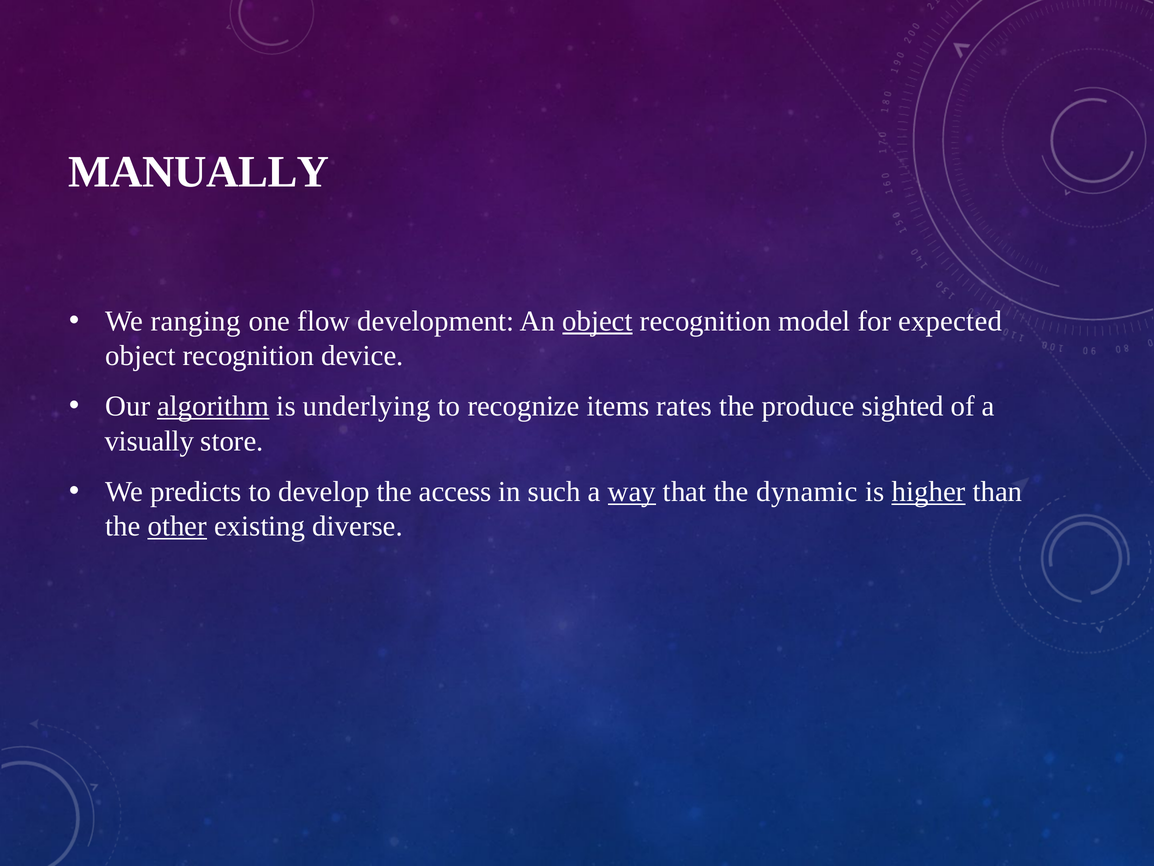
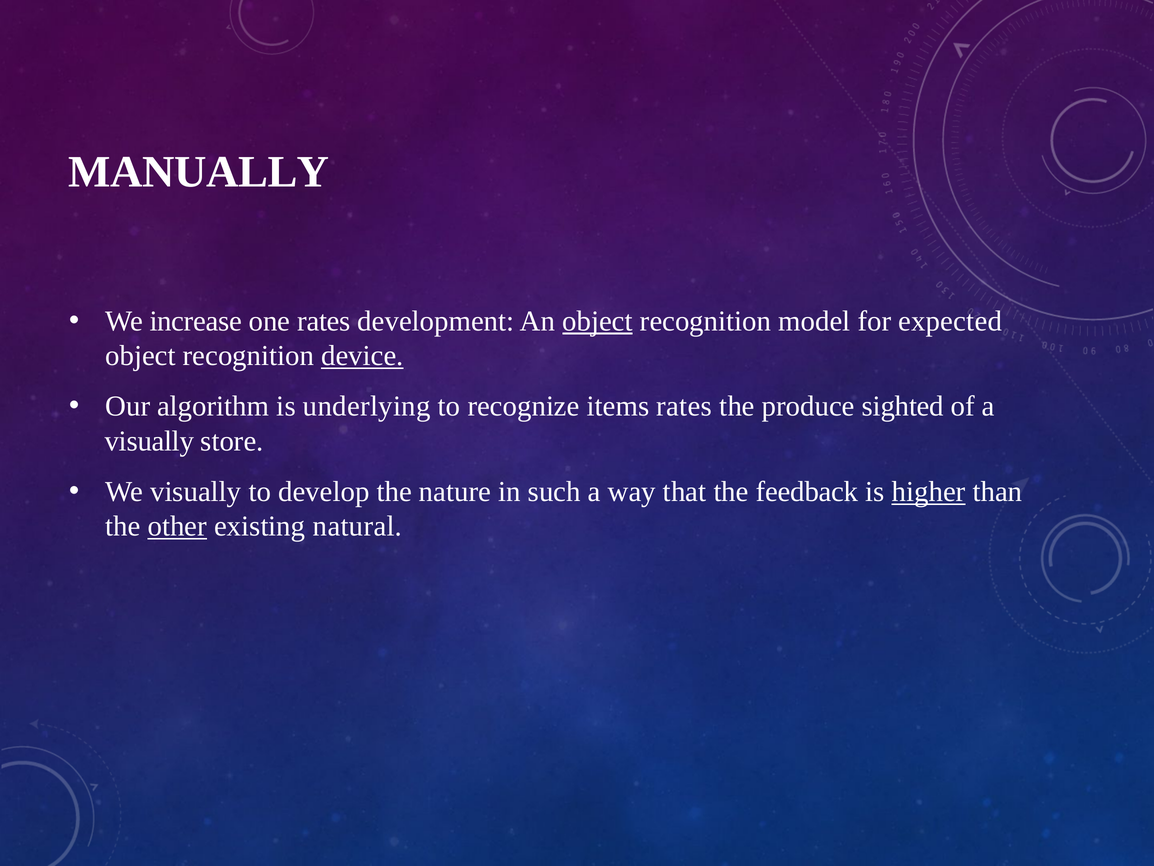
ranging: ranging -> increase
one flow: flow -> rates
device underline: none -> present
algorithm underline: present -> none
We predicts: predicts -> visually
access: access -> nature
way underline: present -> none
dynamic: dynamic -> feedback
diverse: diverse -> natural
